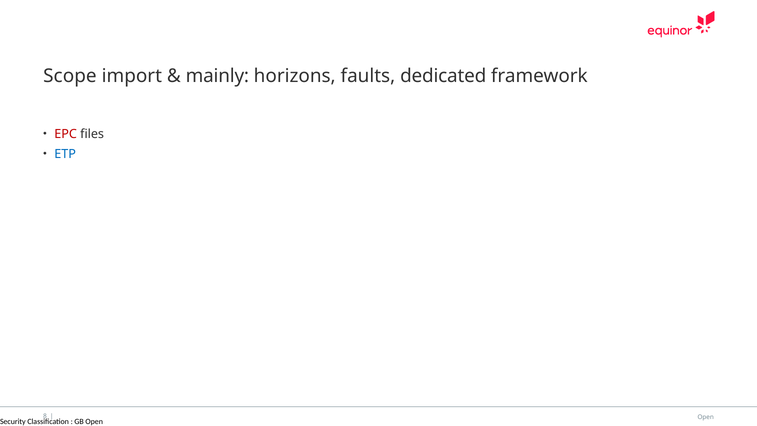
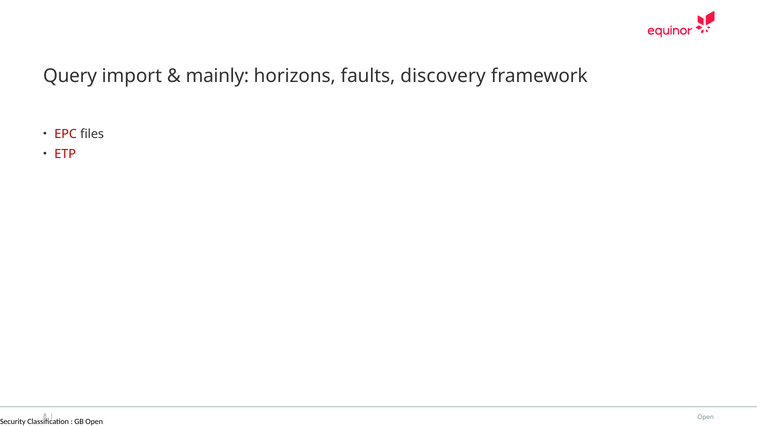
Scope: Scope -> Query
dedicated: dedicated -> discovery
ETP colour: blue -> red
